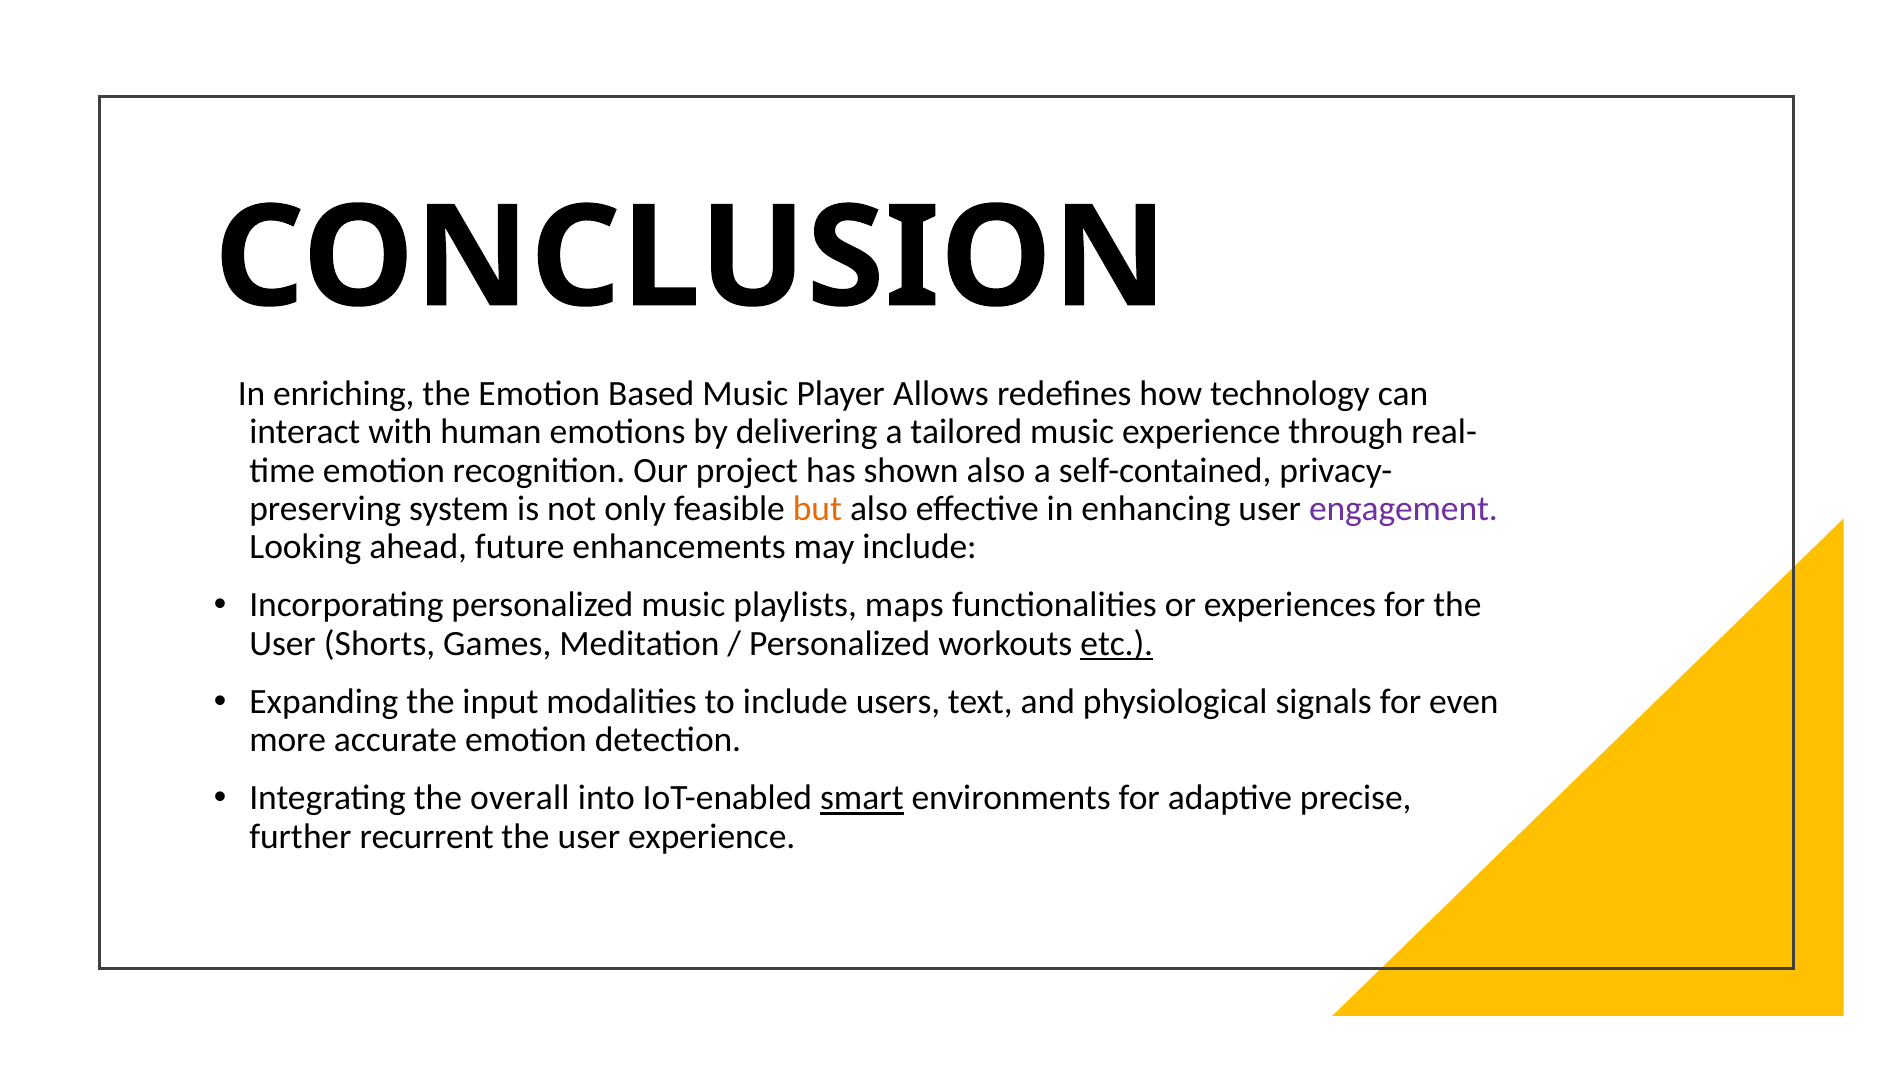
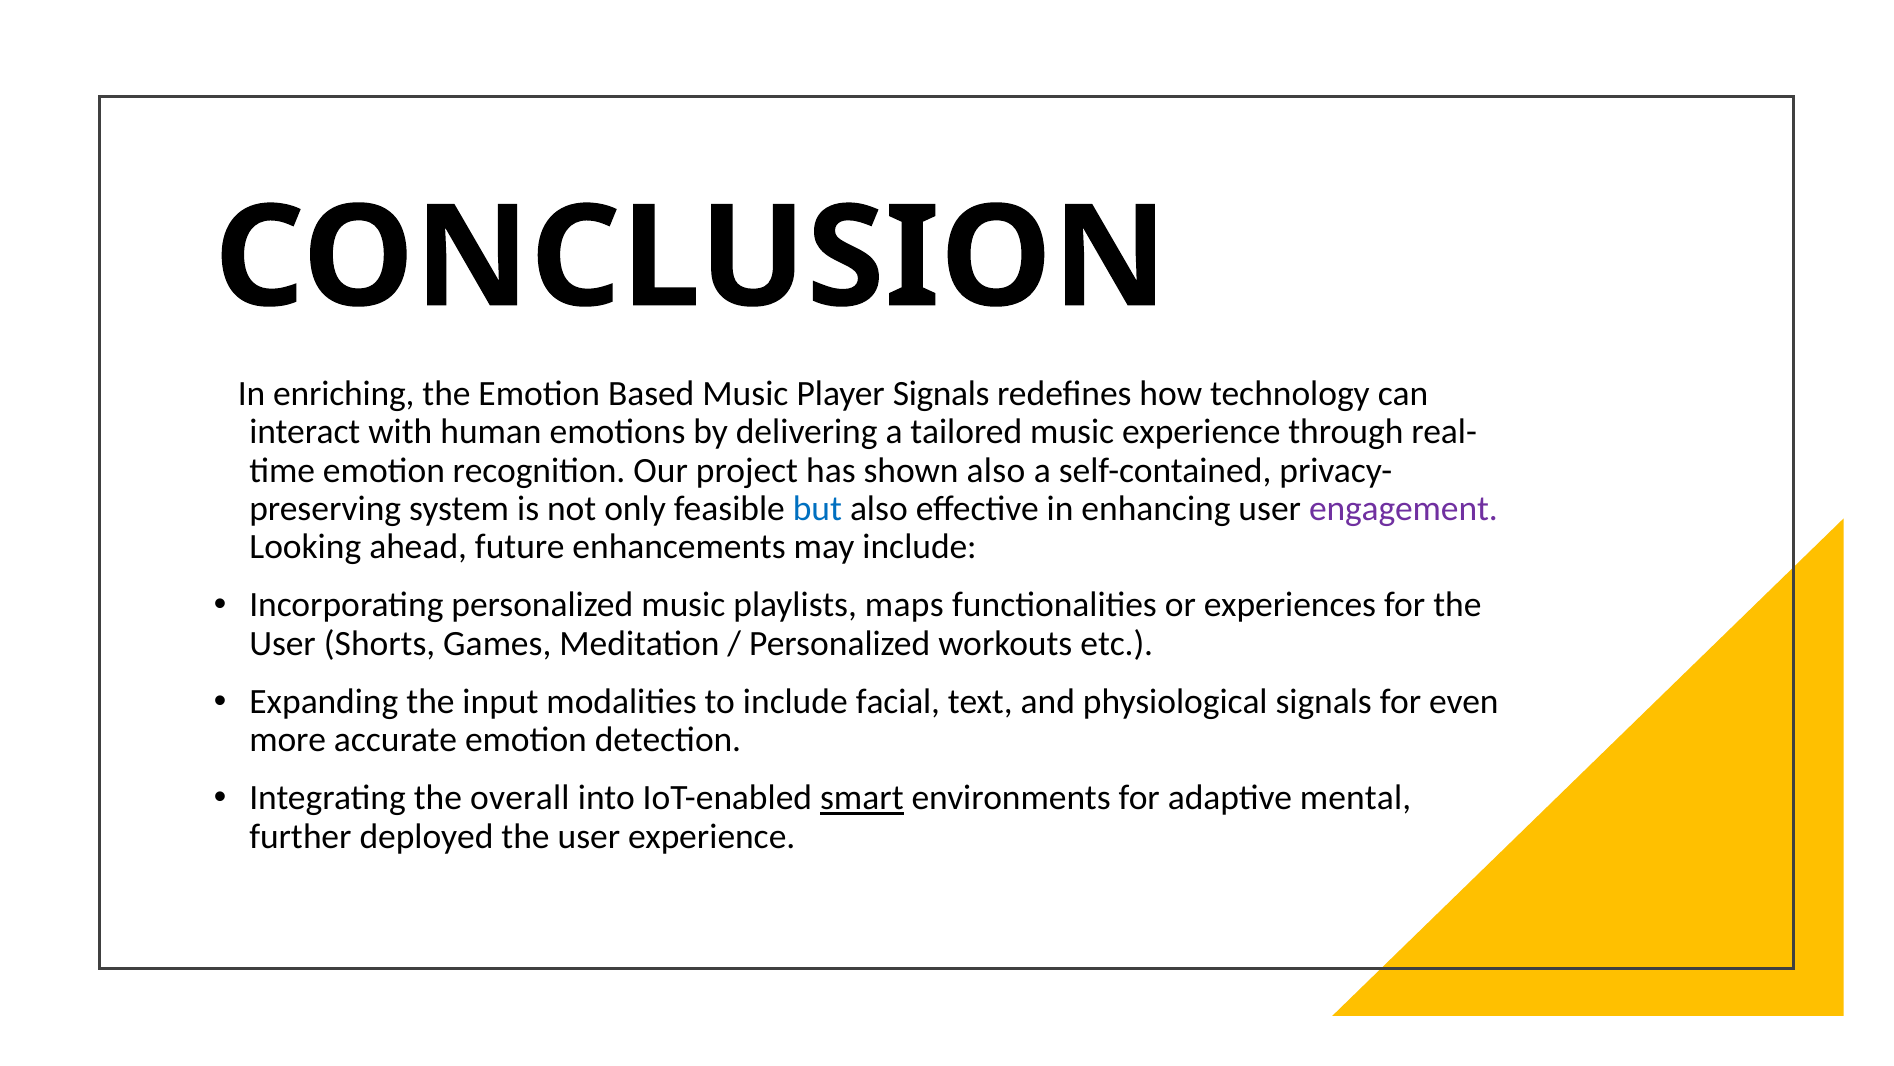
Player Allows: Allows -> Signals
but colour: orange -> blue
etc underline: present -> none
users: users -> facial
precise: precise -> mental
recurrent: recurrent -> deployed
